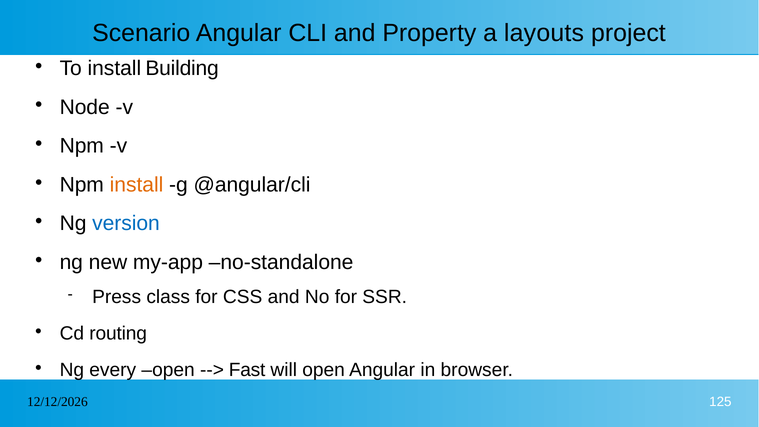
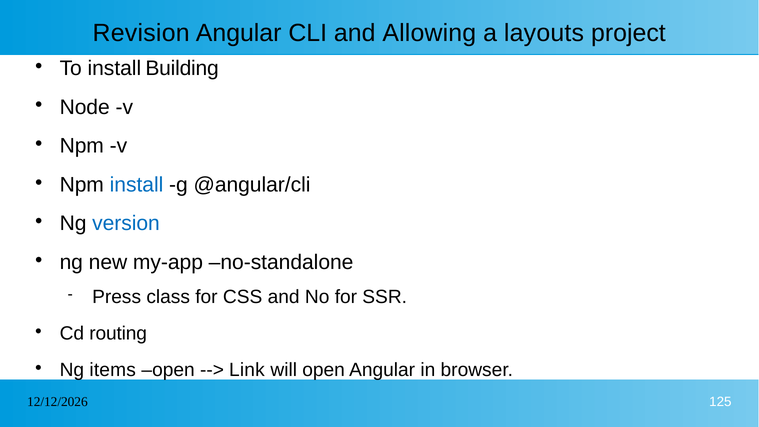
Scenario: Scenario -> Revision
Property: Property -> Allowing
install at (137, 185) colour: orange -> blue
every: every -> items
Fast: Fast -> Link
